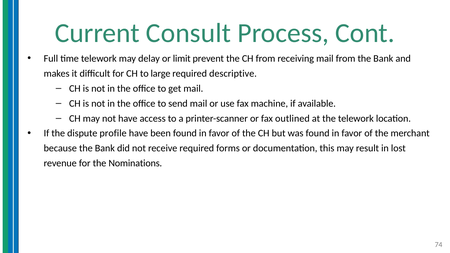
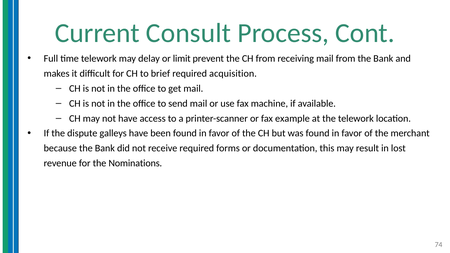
large: large -> brief
descriptive: descriptive -> acquisition
outlined: outlined -> example
profile: profile -> galleys
